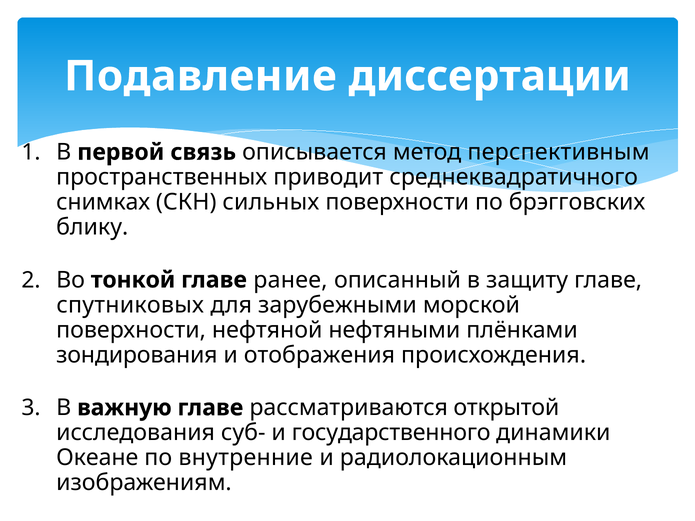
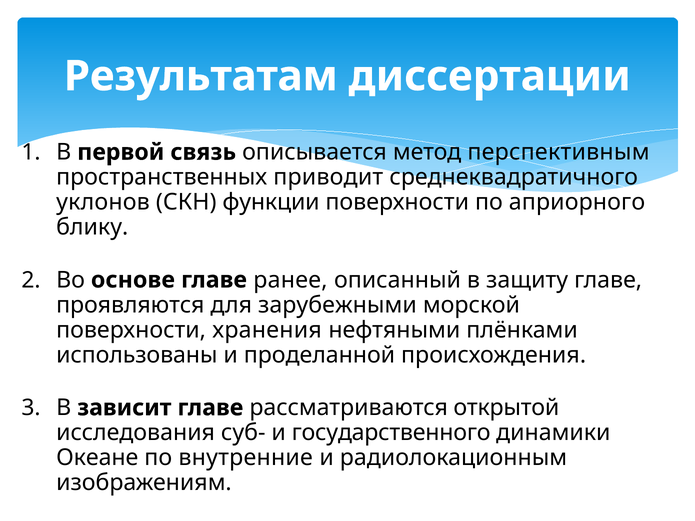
Подавление: Подавление -> Результатам
снимках: снимках -> уклонов
сильных: сильных -> функции
брэгговских: брэгговских -> априорного
тонкой: тонкой -> основе
спутниковых: спутниковых -> проявляются
нефтяной: нефтяной -> хранения
зондирования: зондирования -> использованы
отображения: отображения -> проделанной
важную: важную -> зависит
